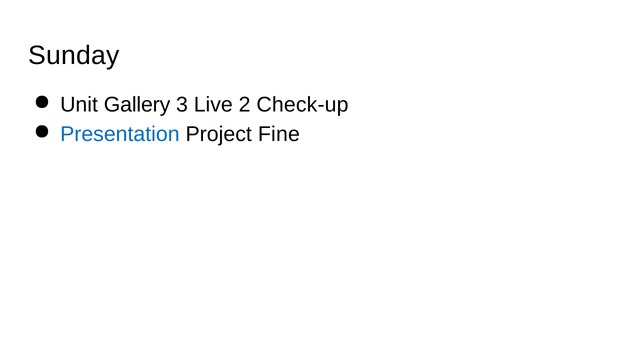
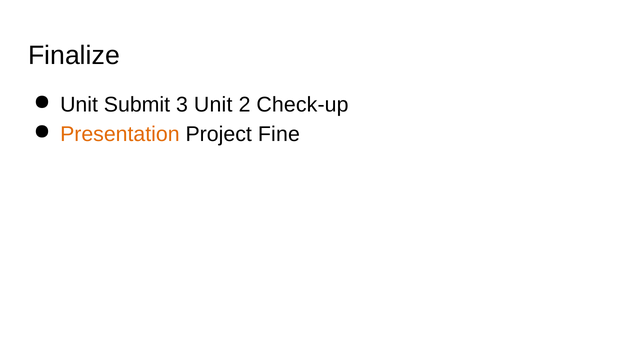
Sunday: Sunday -> Finalize
Gallery: Gallery -> Submit
3 Live: Live -> Unit
Presentation colour: blue -> orange
